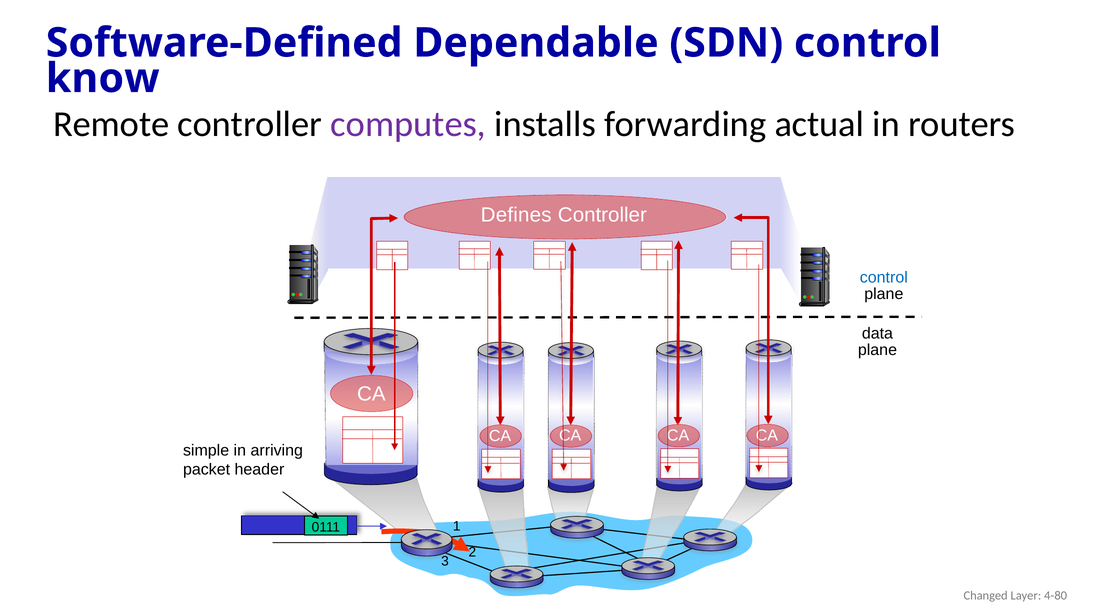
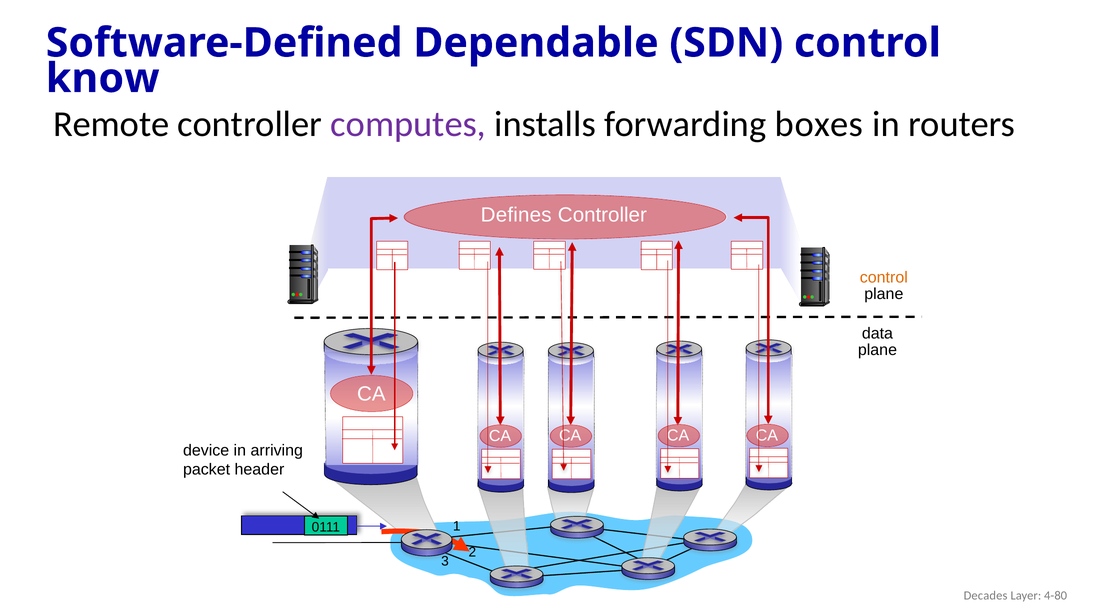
actual: actual -> boxes
control at (884, 277) colour: blue -> orange
simple: simple -> device
Changed: Changed -> Decades
